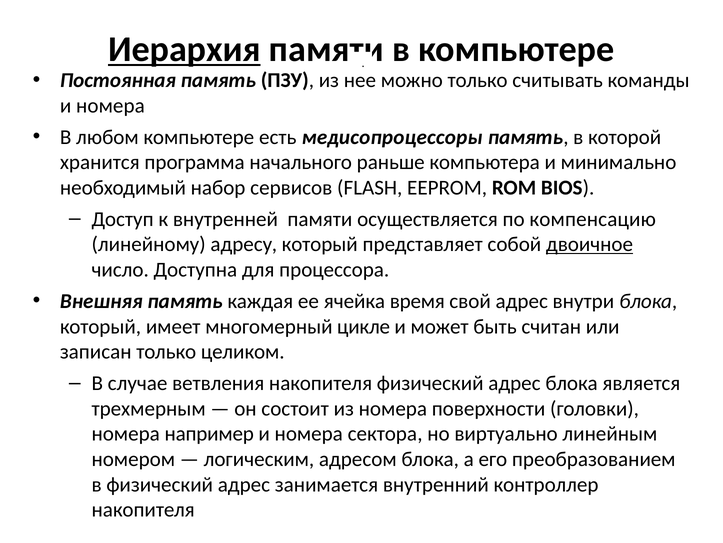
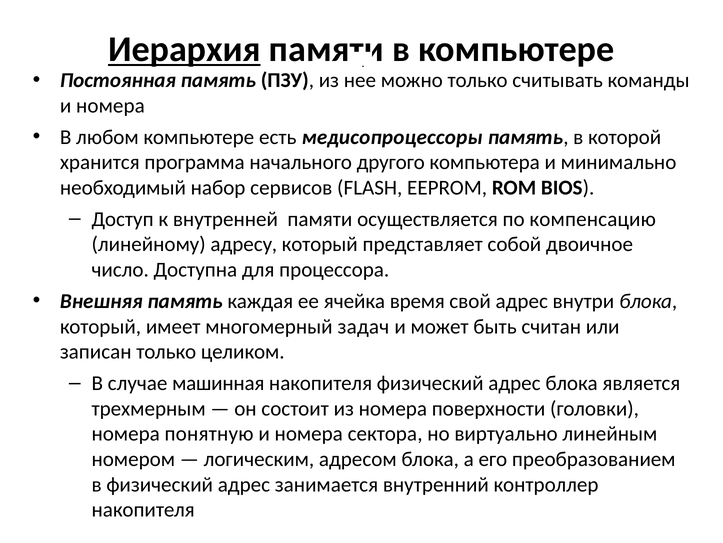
раньше: раньше -> другого
двоичное underline: present -> none
цикле: цикле -> задач
ветвления: ветвления -> машинная
например: например -> понятную
